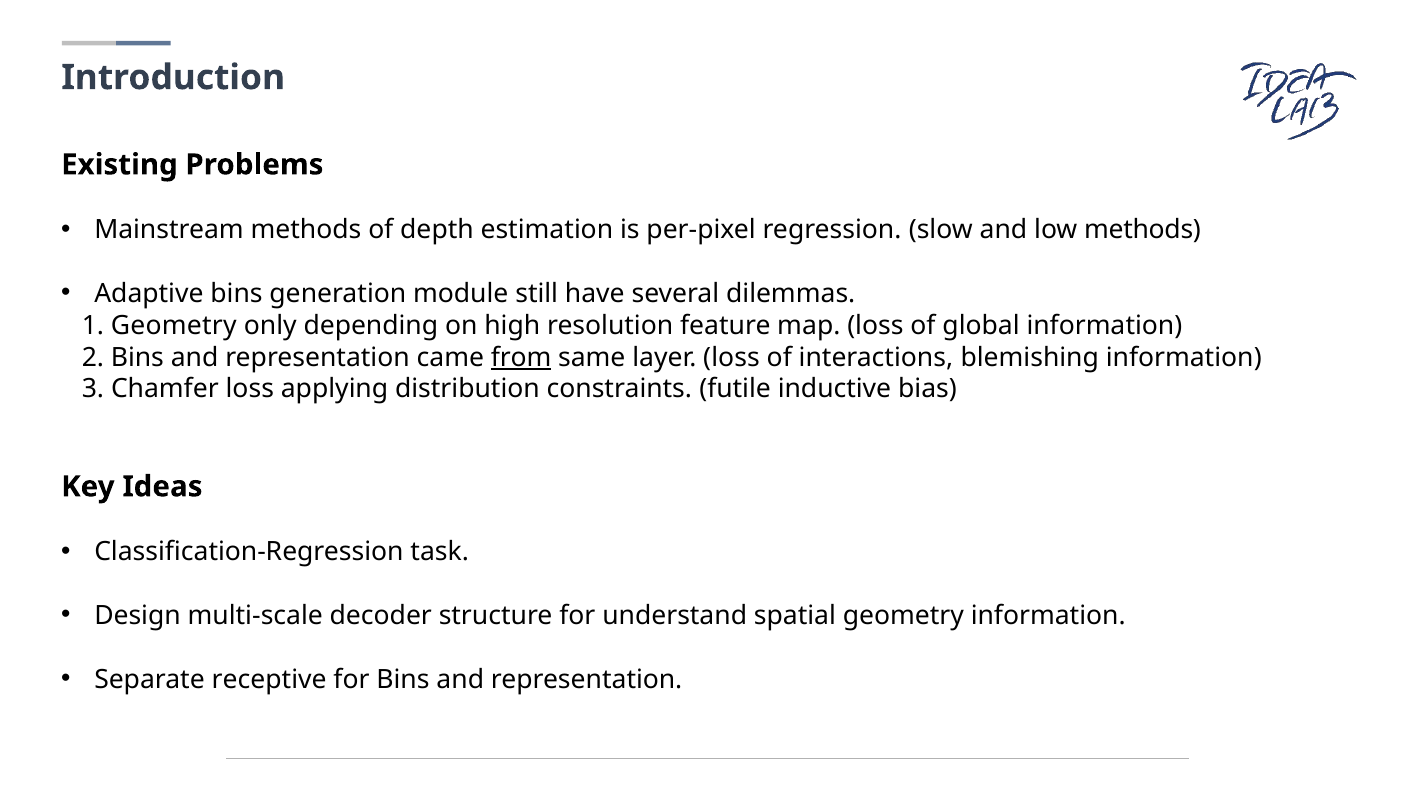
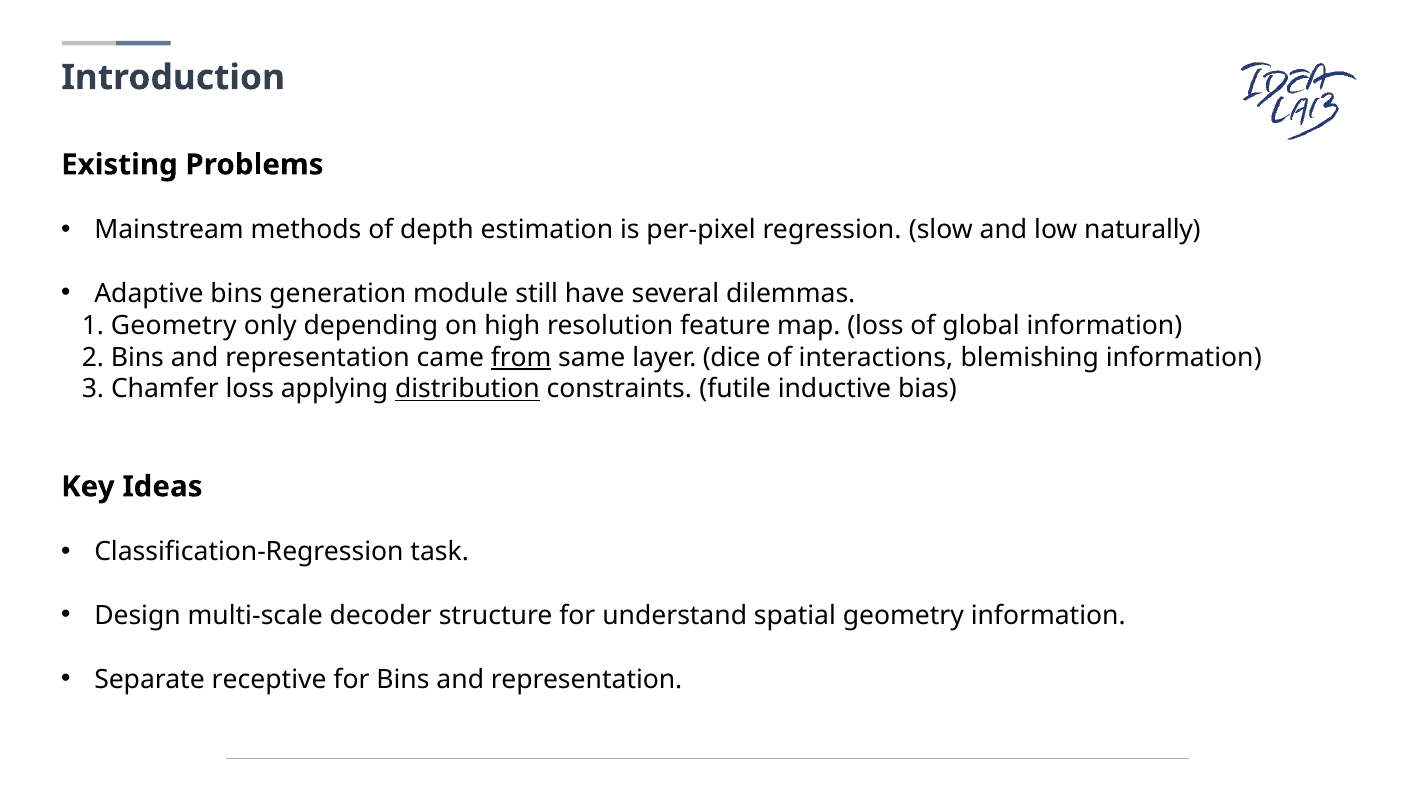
low methods: methods -> naturally
layer loss: loss -> dice
distribution underline: none -> present
